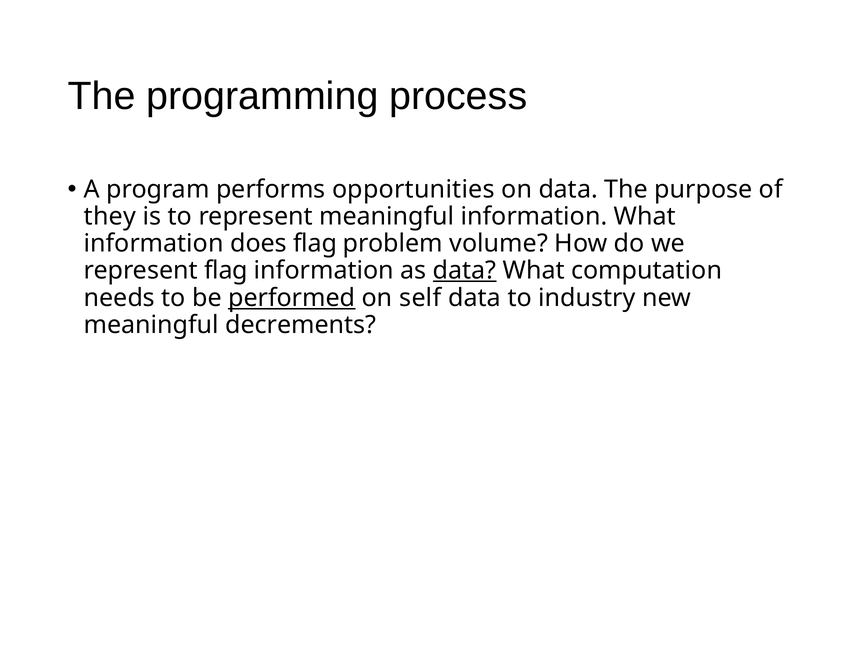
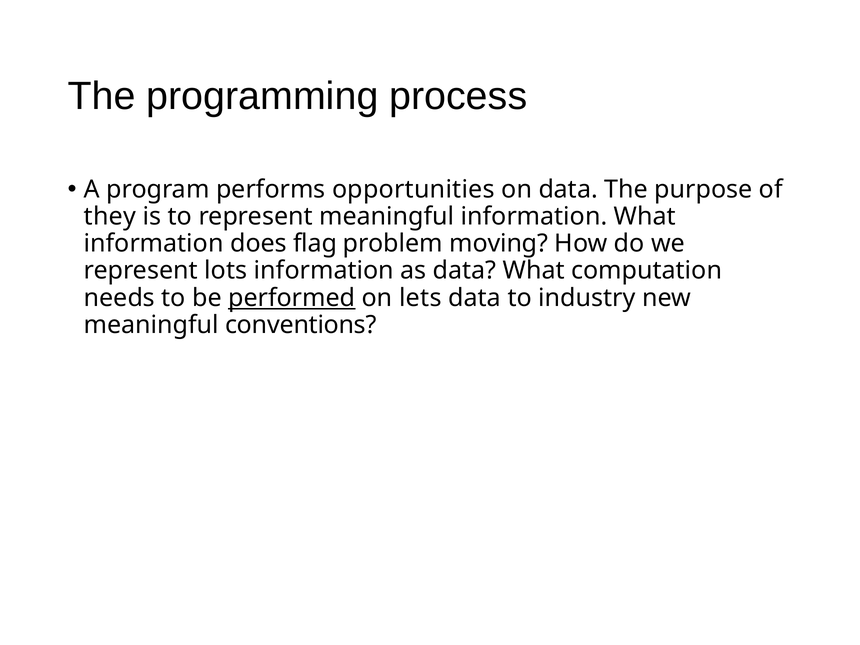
volume: volume -> moving
represent flag: flag -> lots
data at (465, 271) underline: present -> none
self: self -> lets
decrements: decrements -> conventions
